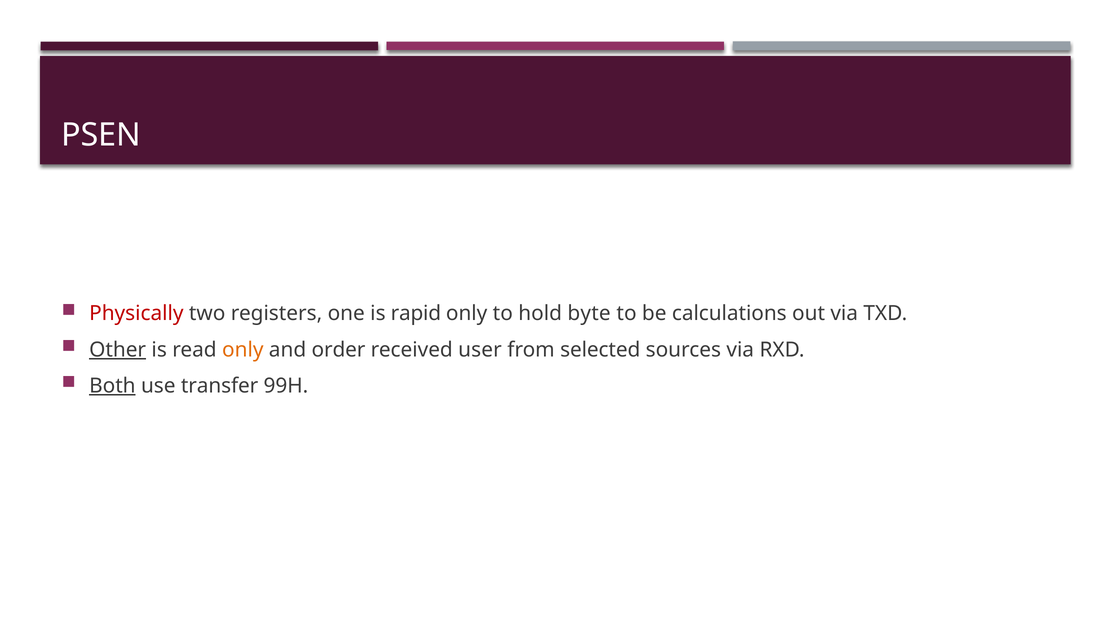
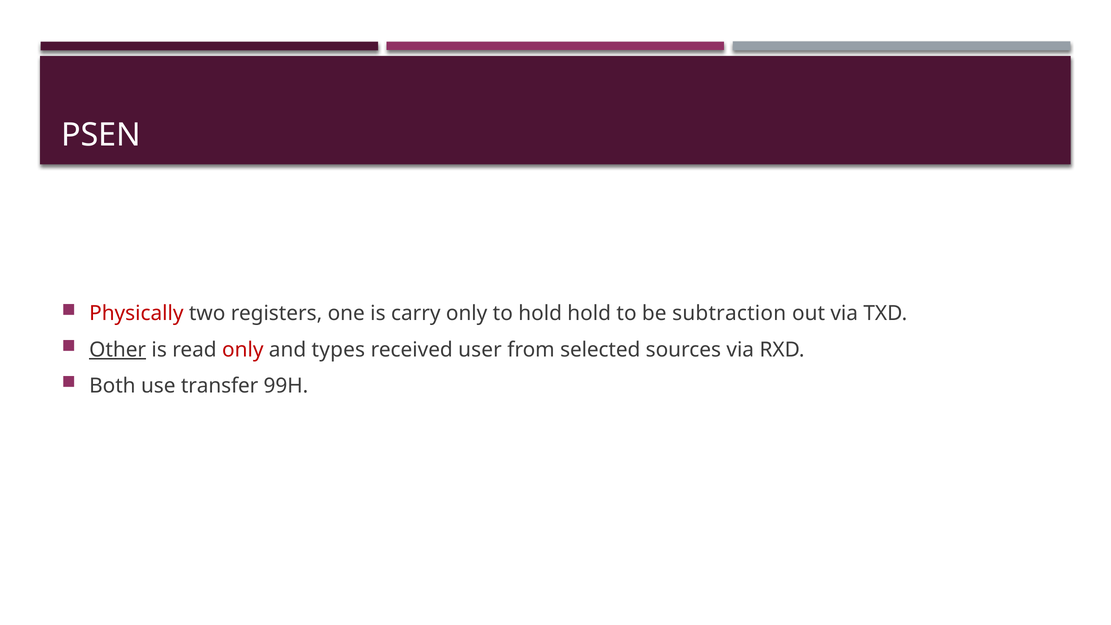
rapid: rapid -> carry
hold byte: byte -> hold
calculations: calculations -> subtraction
only at (243, 350) colour: orange -> red
order: order -> types
Both underline: present -> none
